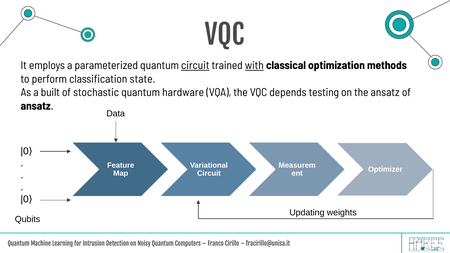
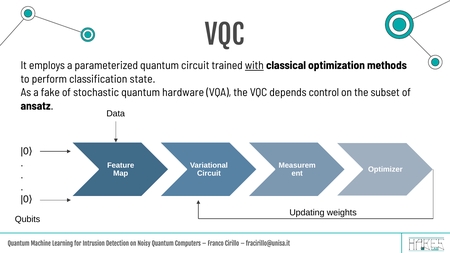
circuit at (195, 66) underline: present -> none
built: built -> fake
testing: testing -> control
the ansatz: ansatz -> subset
